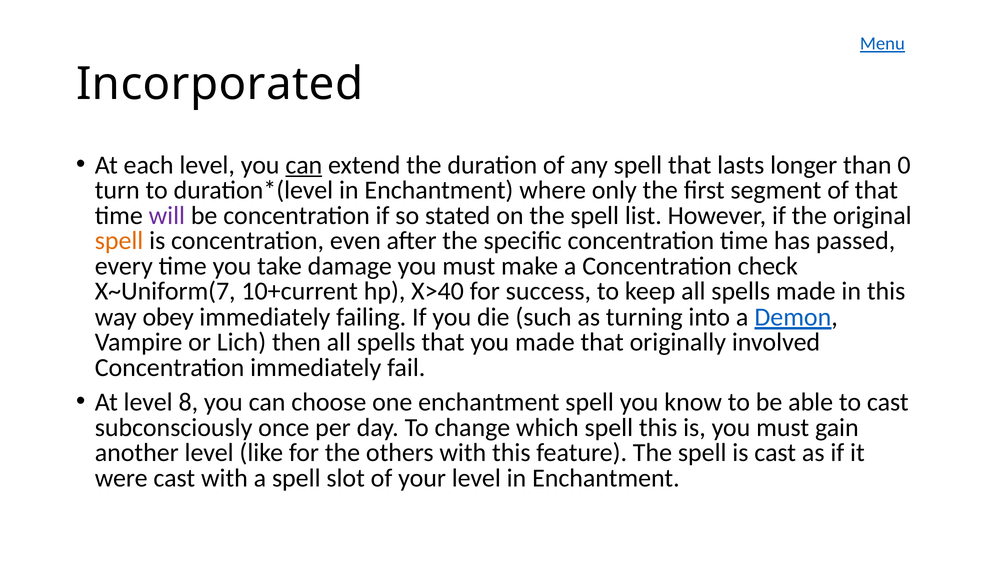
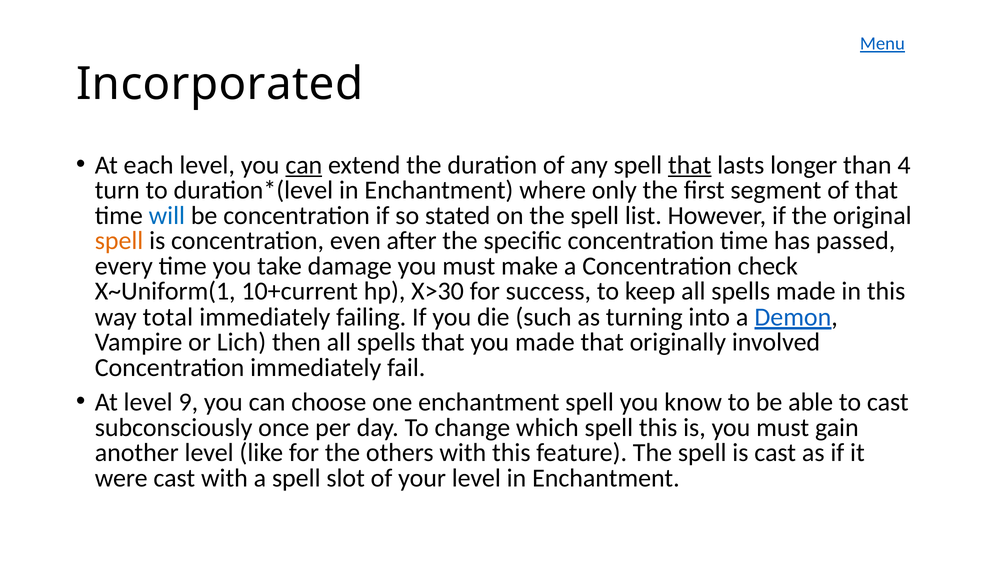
that at (690, 165) underline: none -> present
0: 0 -> 4
will colour: purple -> blue
X~Uniform(7: X~Uniform(7 -> X~Uniform(1
X>40: X>40 -> X>30
obey: obey -> total
8: 8 -> 9
